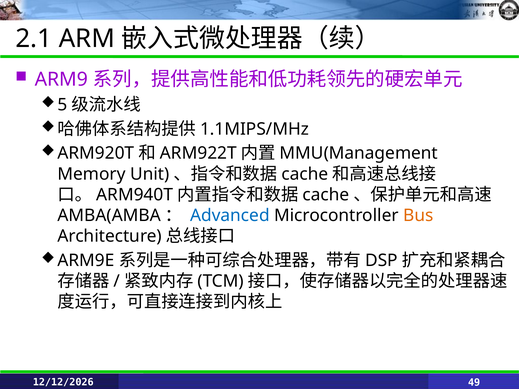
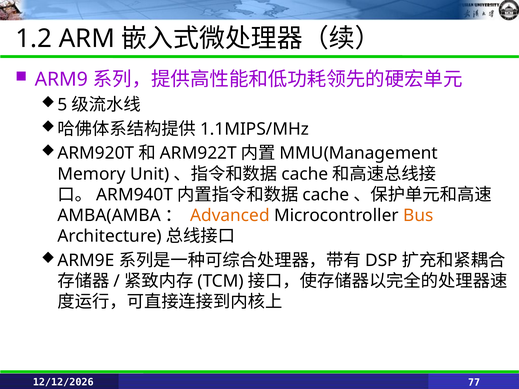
2.1: 2.1 -> 1.2
Advanced colour: blue -> orange
49: 49 -> 77
